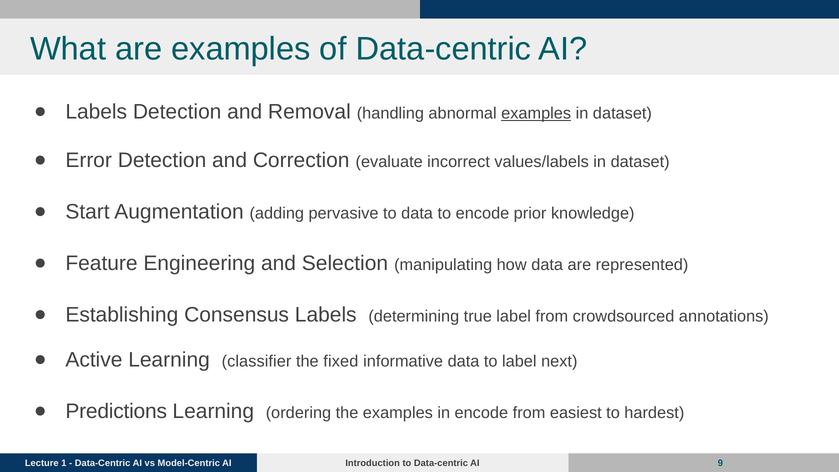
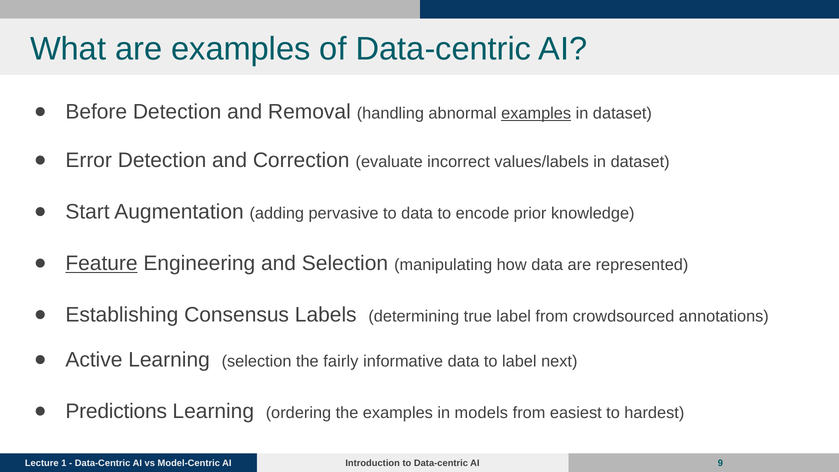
Labels at (96, 112): Labels -> Before
Feature underline: none -> present
Learning classifier: classifier -> selection
fixed: fixed -> fairly
in encode: encode -> models
